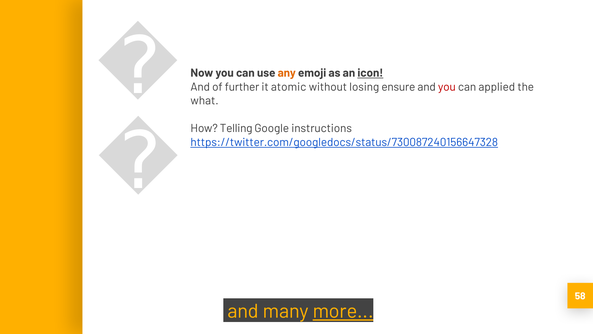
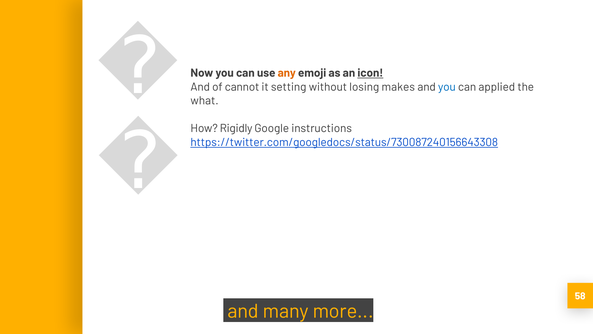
further: further -> cannot
atomic: atomic -> setting
ensure: ensure -> makes
you at (447, 87) colour: red -> blue
Telling: Telling -> Rigidly
https://twitter.com/googledocs/status/730087240156647328: https://twitter.com/googledocs/status/730087240156647328 -> https://twitter.com/googledocs/status/730087240156643308
more underline: present -> none
